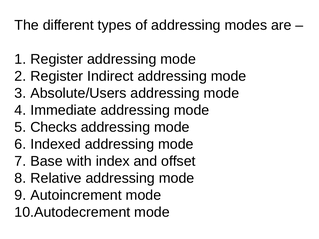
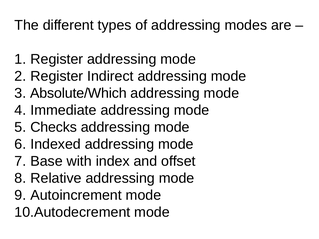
Absolute/Users: Absolute/Users -> Absolute/Which
